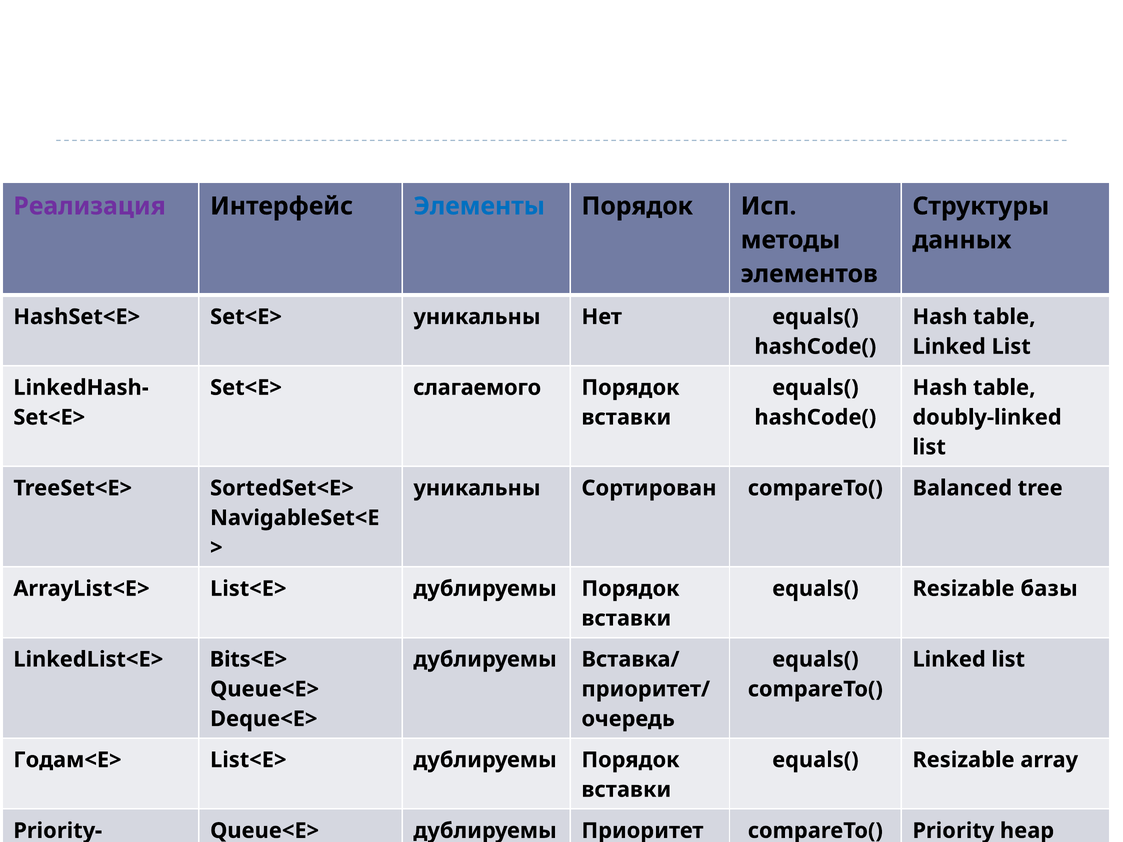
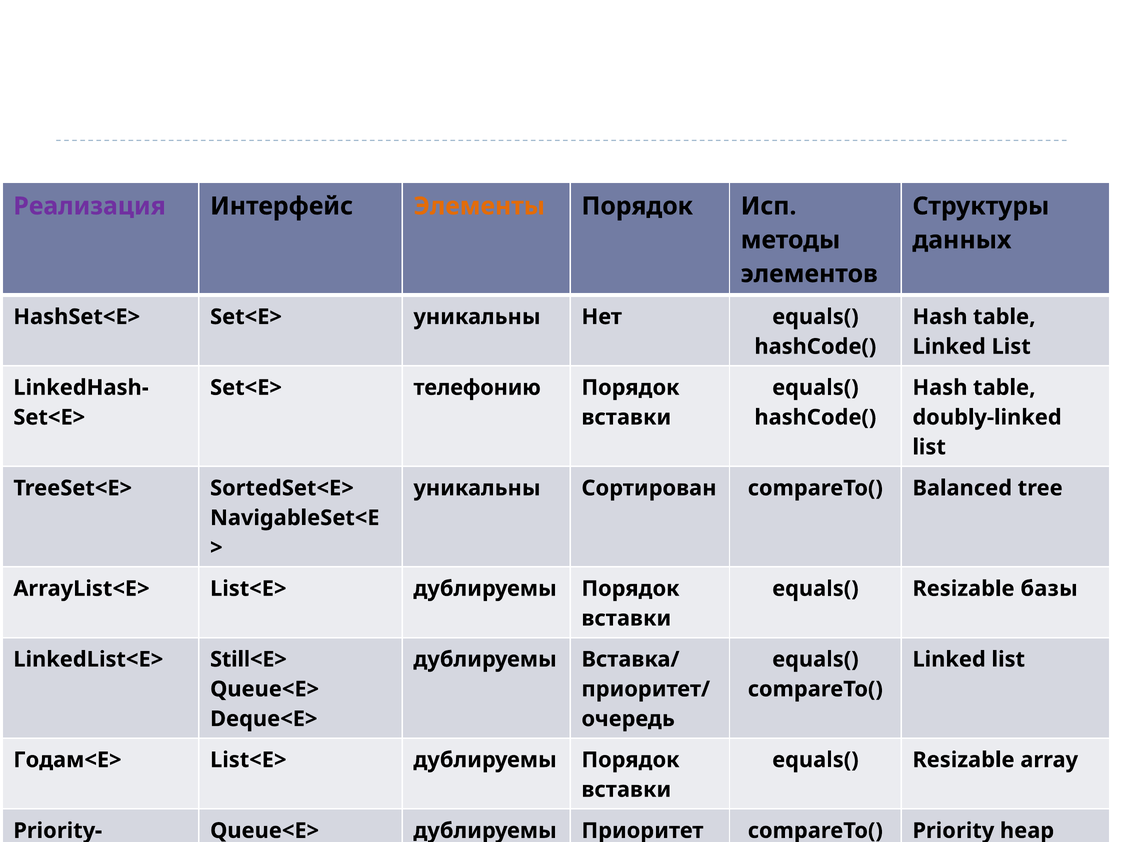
Элементы colour: blue -> orange
слагаемого: слагаемого -> телефонию
Bits<E>: Bits<E> -> Still<E>
